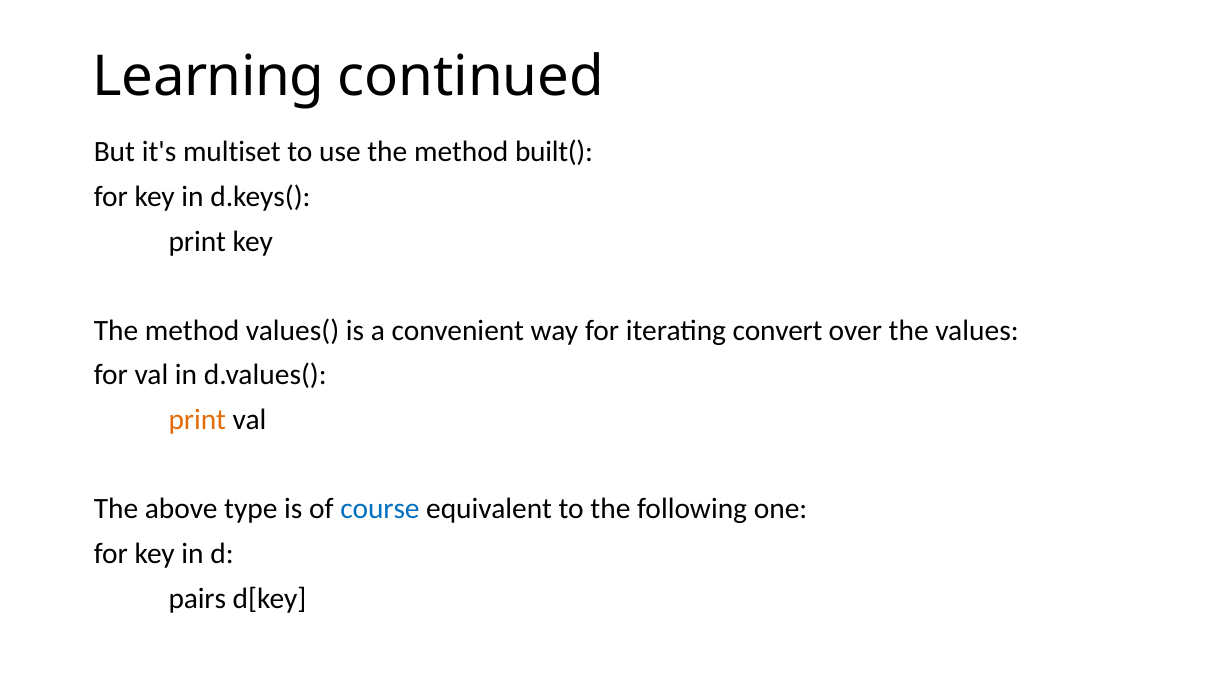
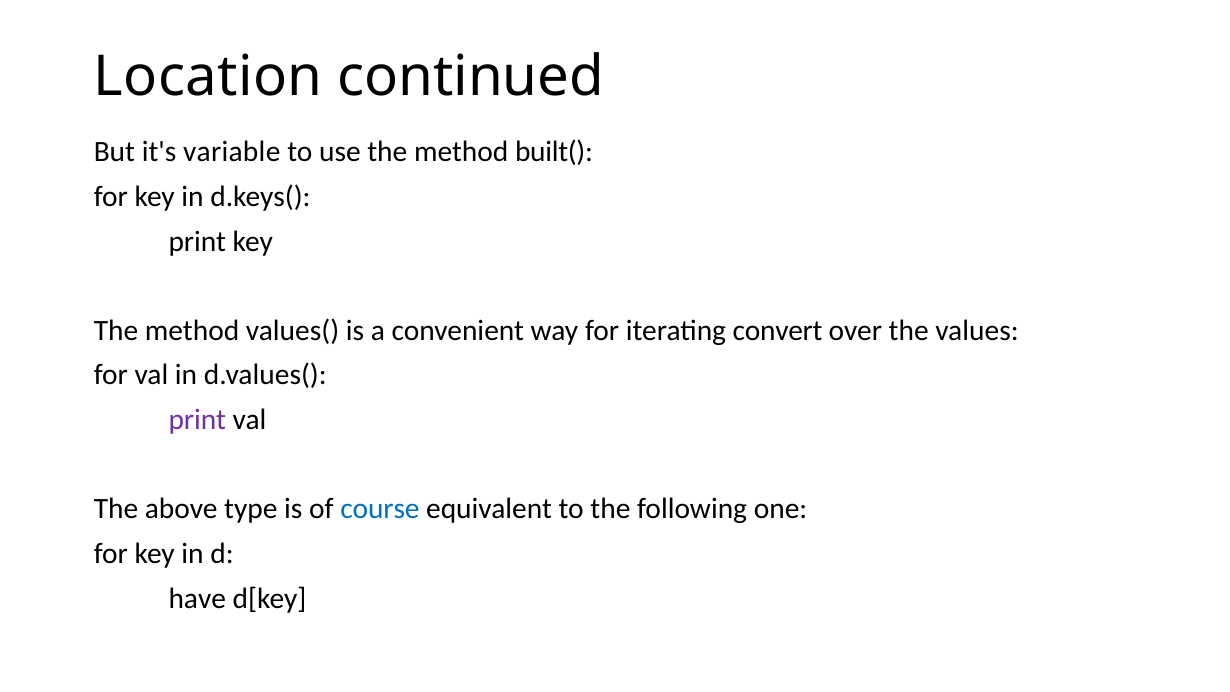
Learning: Learning -> Location
multiset: multiset -> variable
print at (197, 420) colour: orange -> purple
pairs: pairs -> have
